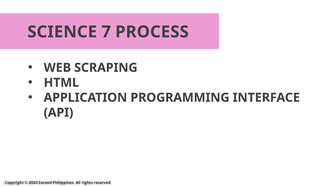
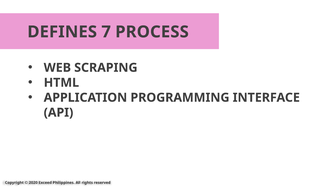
SCIENCE: SCIENCE -> DEFINES
